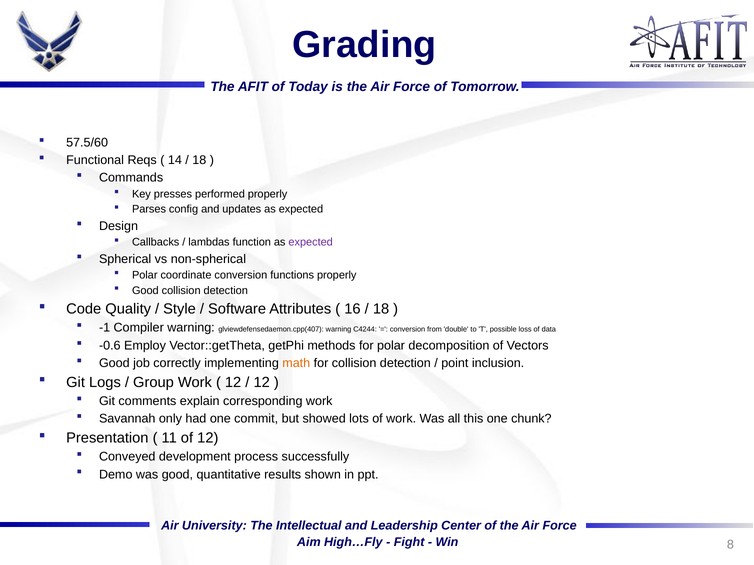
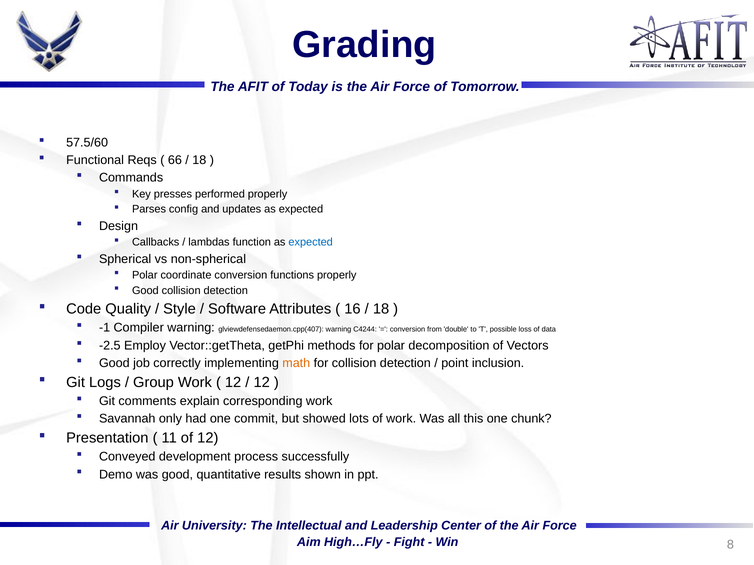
14: 14 -> 66
expected at (311, 242) colour: purple -> blue
-0.6: -0.6 -> -2.5
